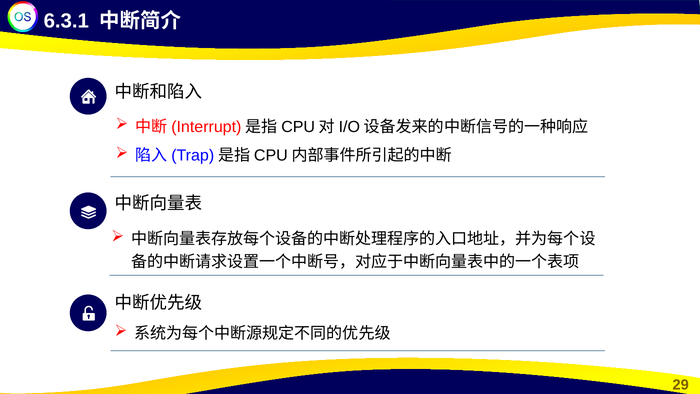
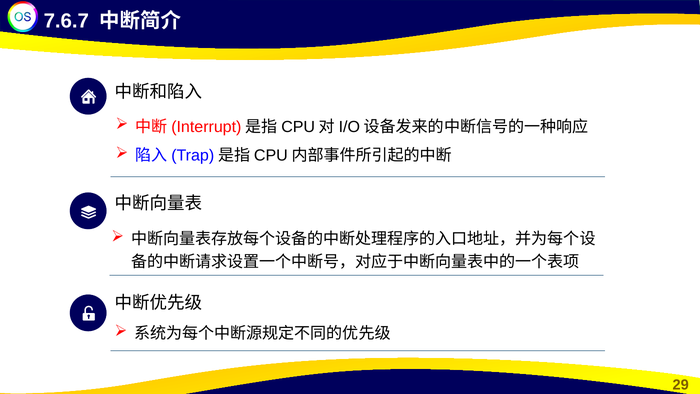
6.3.1: 6.3.1 -> 7.6.7
